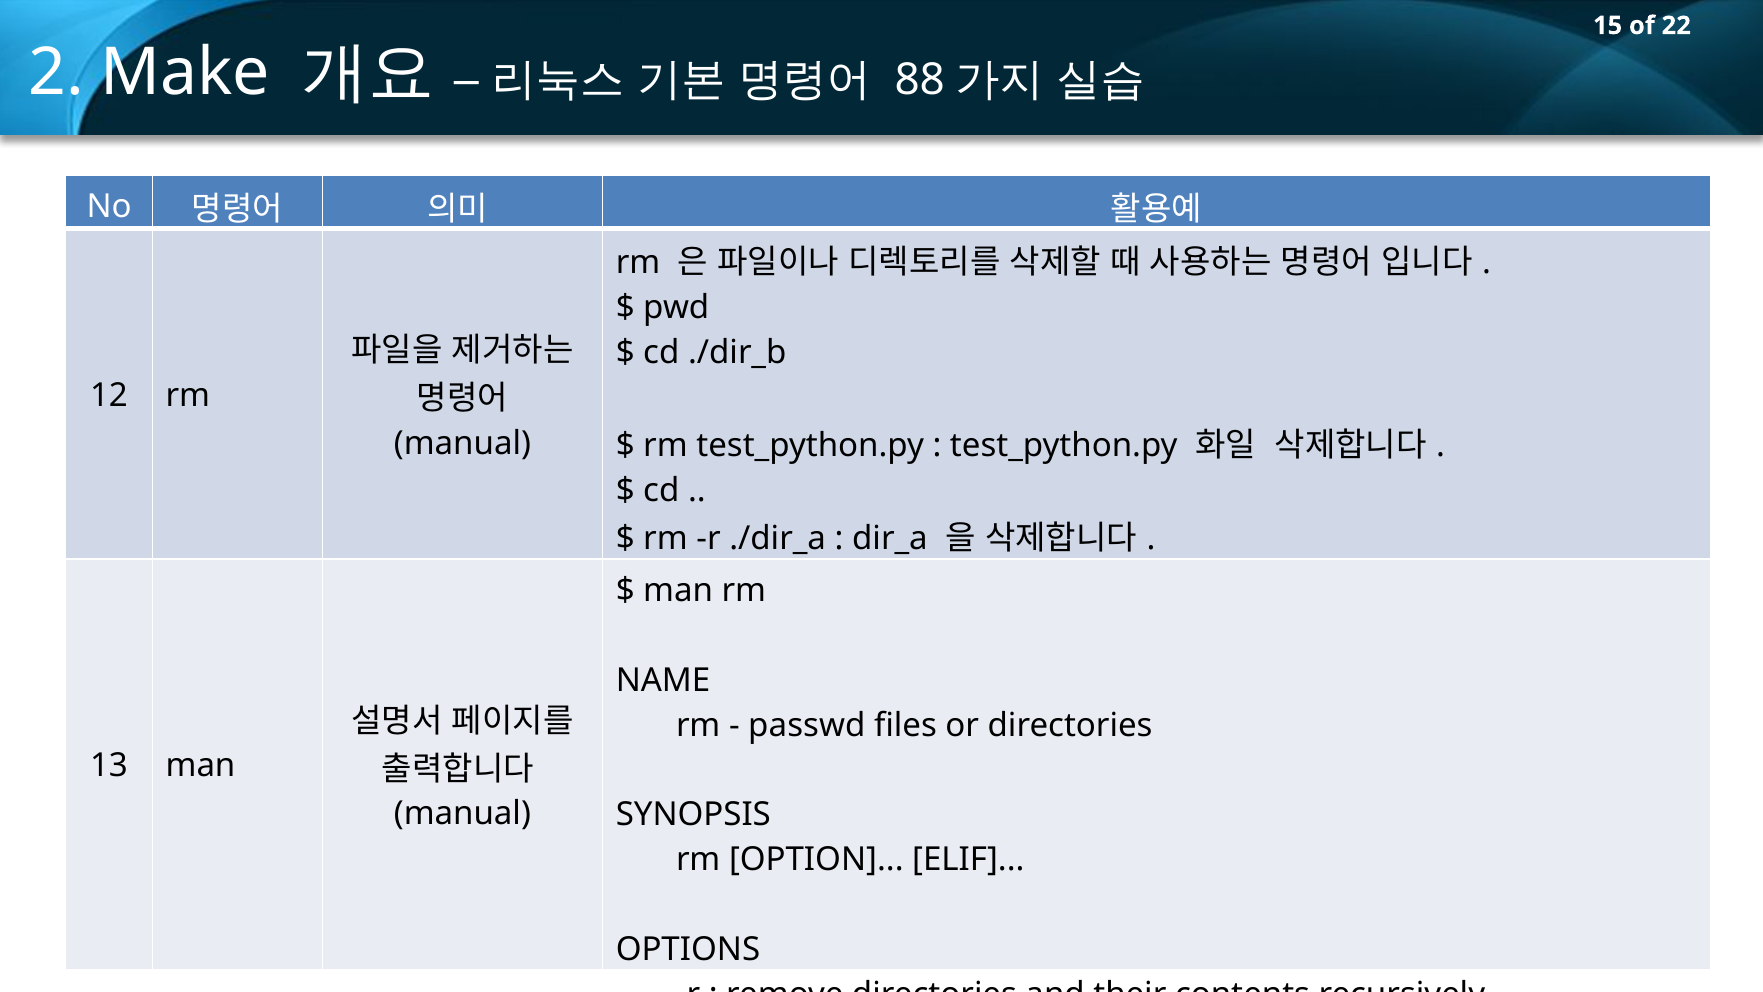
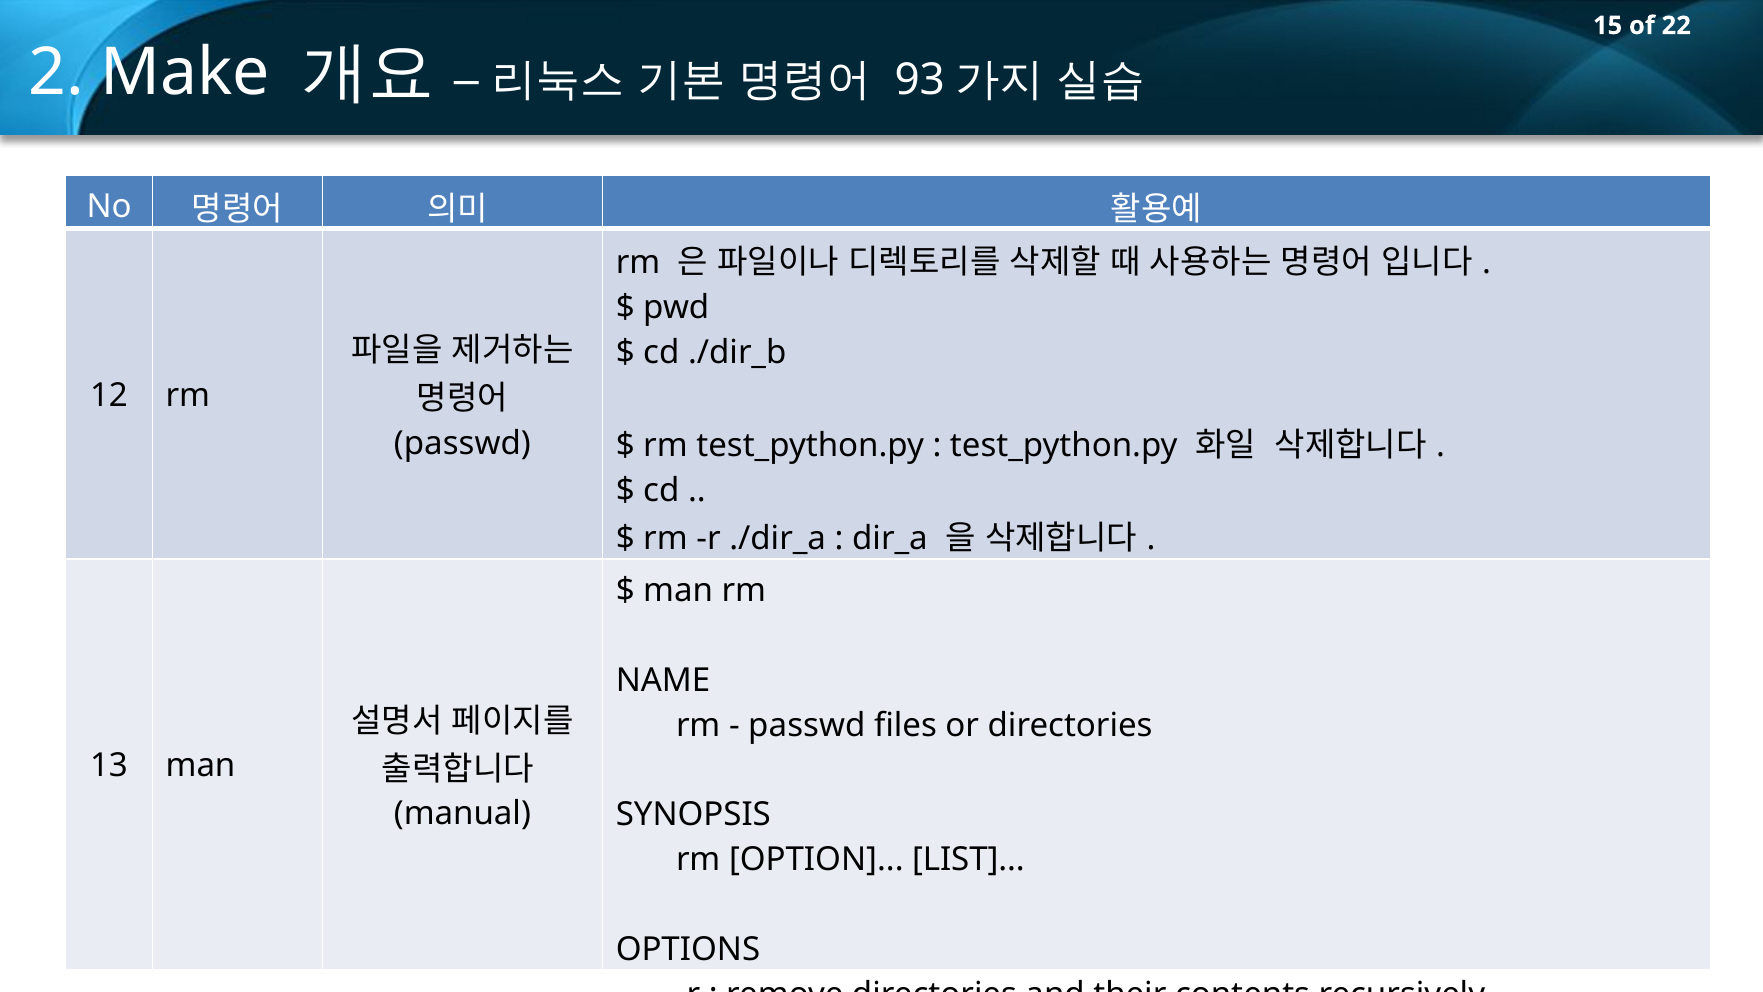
88: 88 -> 93
manual at (462, 443): manual -> passwd
ELIF: ELIF -> LIST
